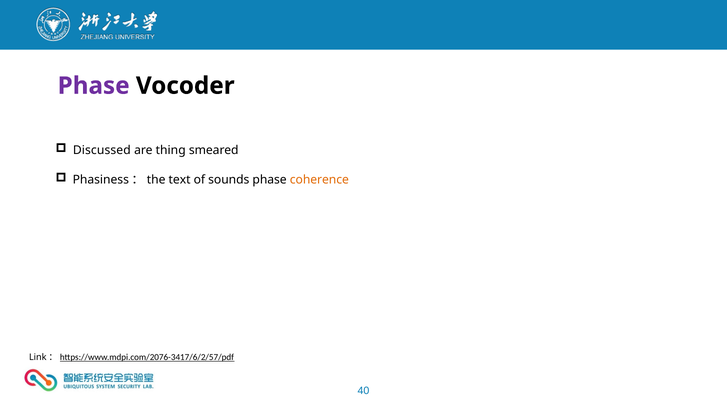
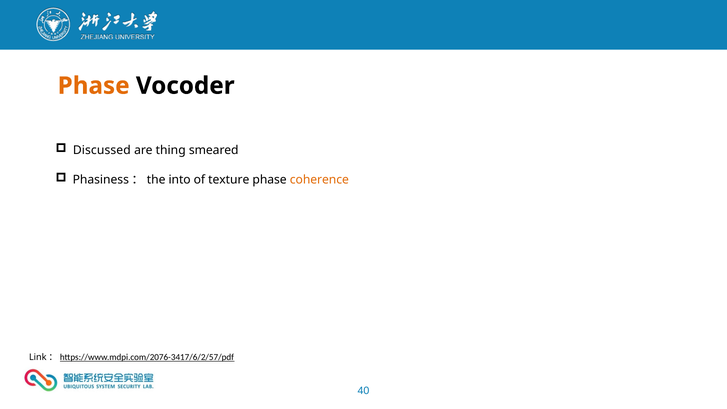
Phase at (94, 86) colour: purple -> orange
text: text -> into
sounds: sounds -> texture
